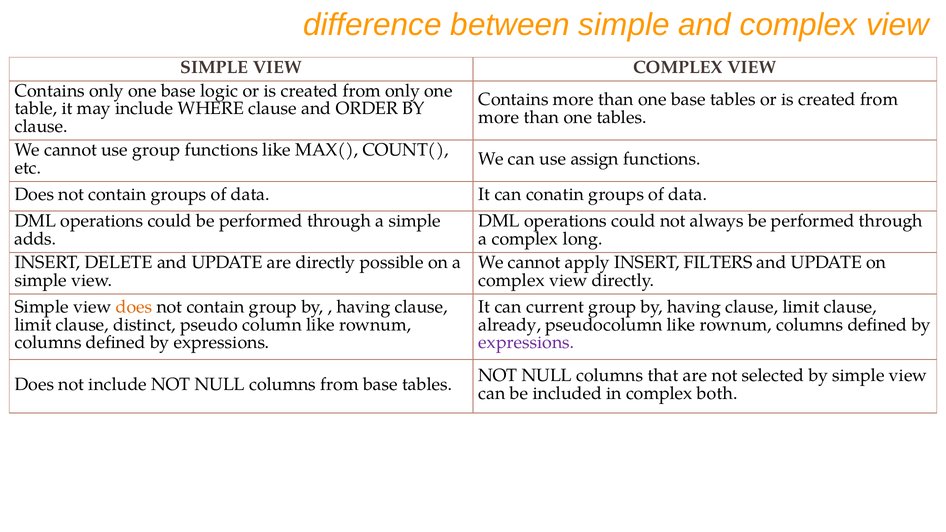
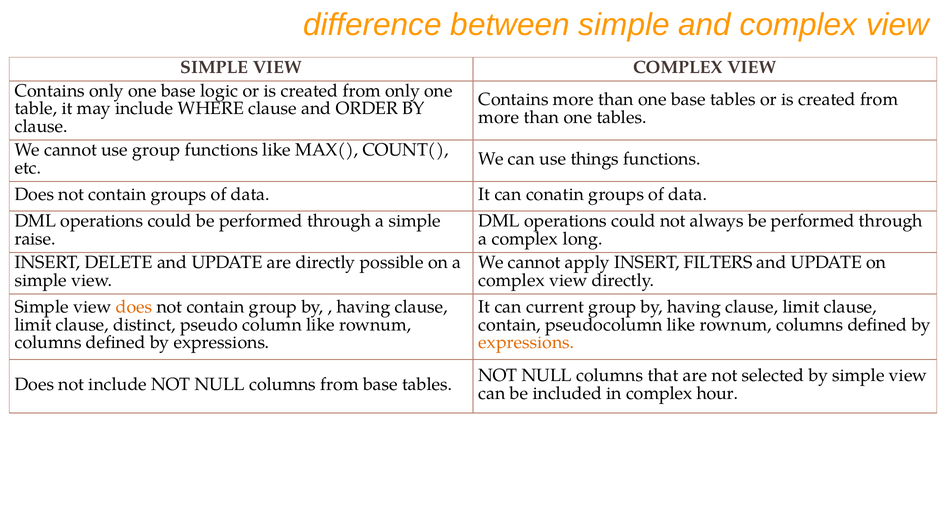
assign: assign -> things
adds: adds -> raise
already at (510, 325): already -> contain
expressions at (526, 343) colour: purple -> orange
both: both -> hour
